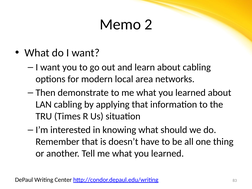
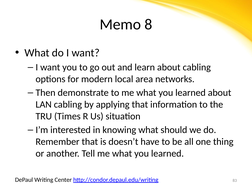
2: 2 -> 8
